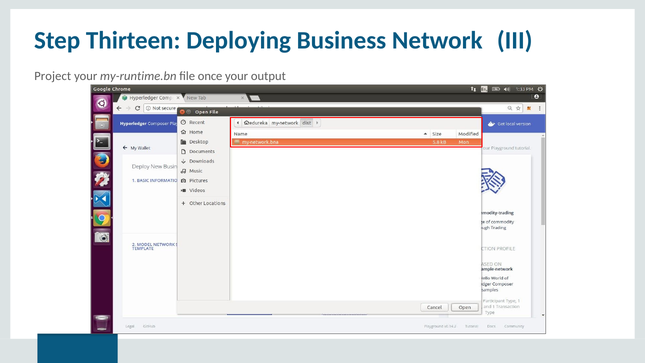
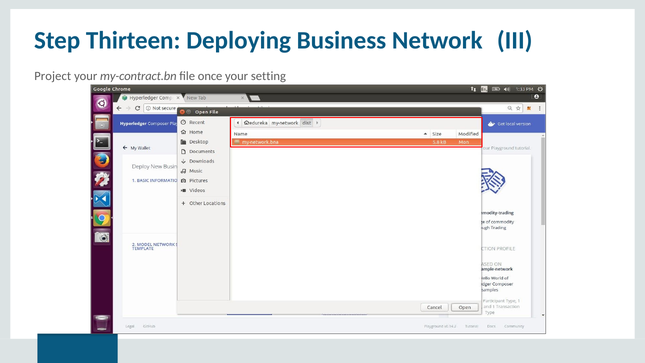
my-runtime.bn: my-runtime.bn -> my-contract.bn
output: output -> setting
